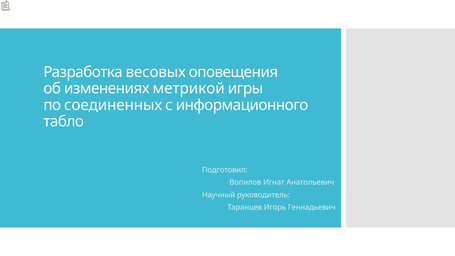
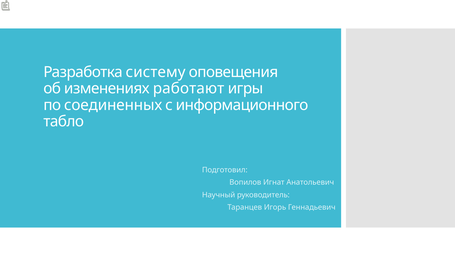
весовых: весовых -> систему
метрикой: метрикой -> работают
